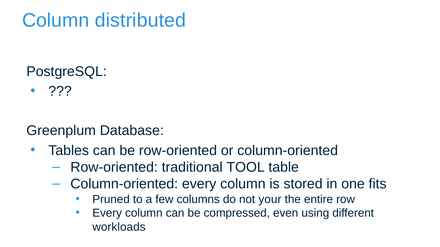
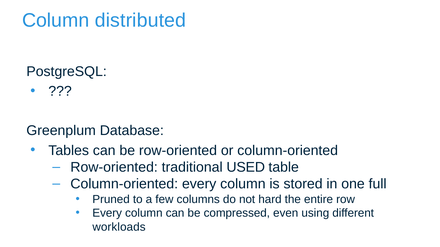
TOOL: TOOL -> USED
fits: fits -> full
your: your -> hard
